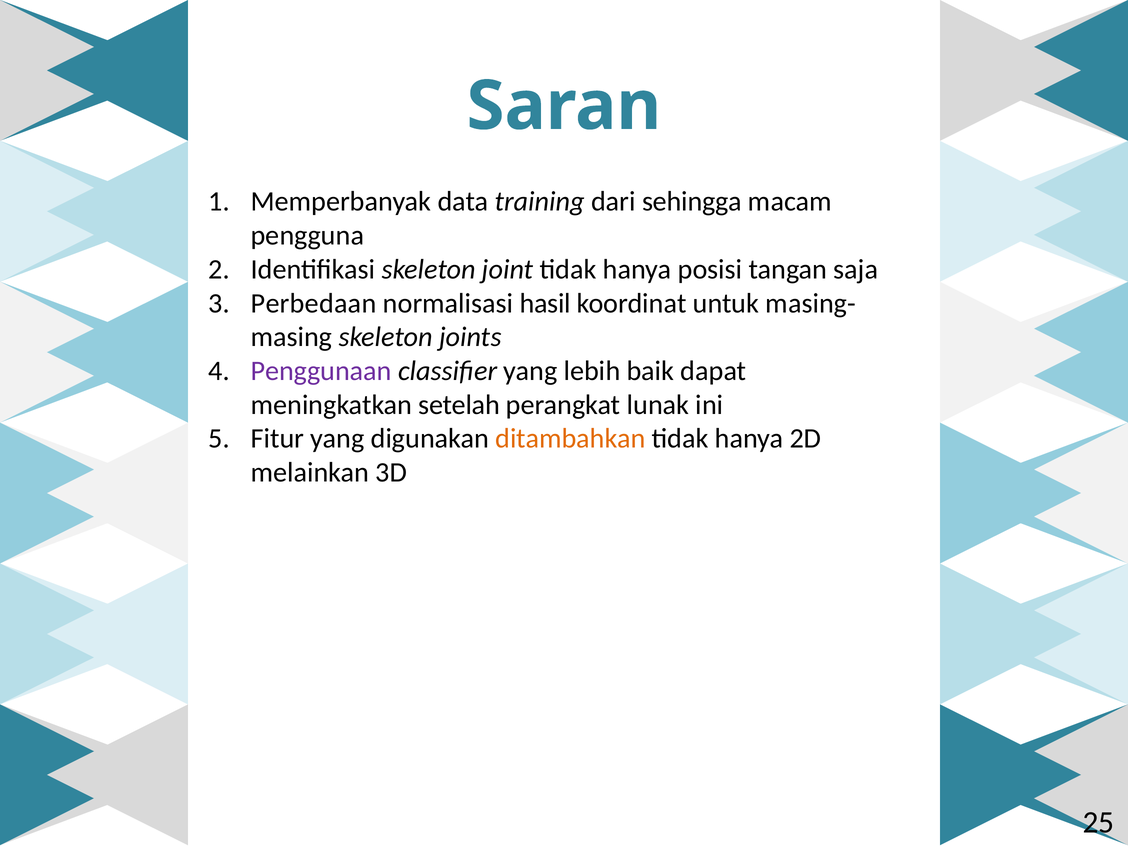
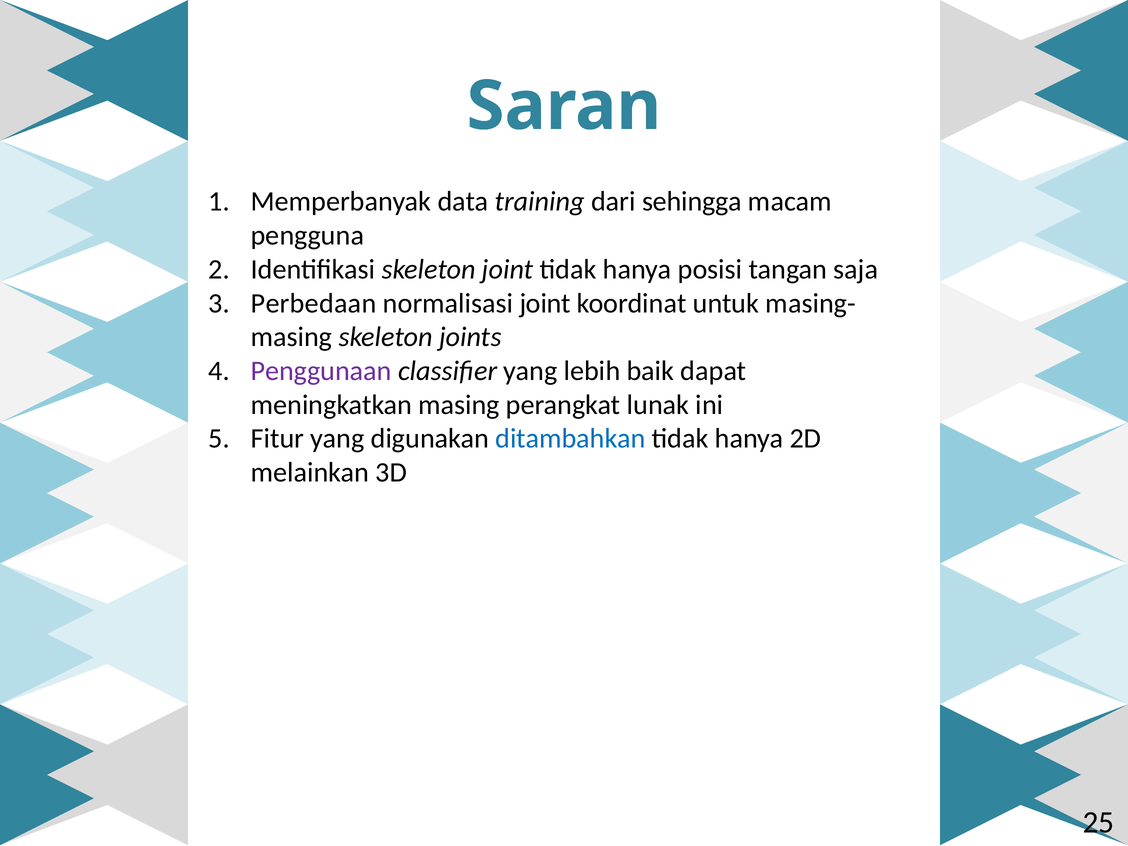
normalisasi hasil: hasil -> joint
meningkatkan setelah: setelah -> masing
ditambahkan colour: orange -> blue
